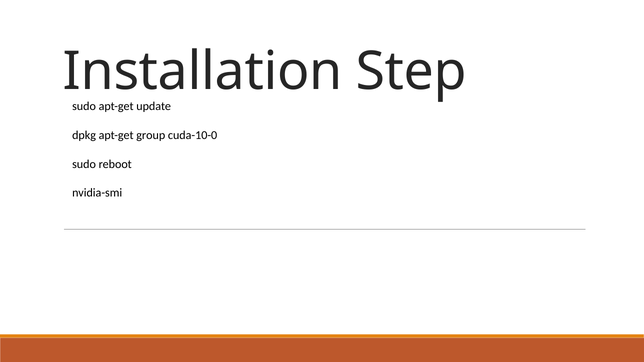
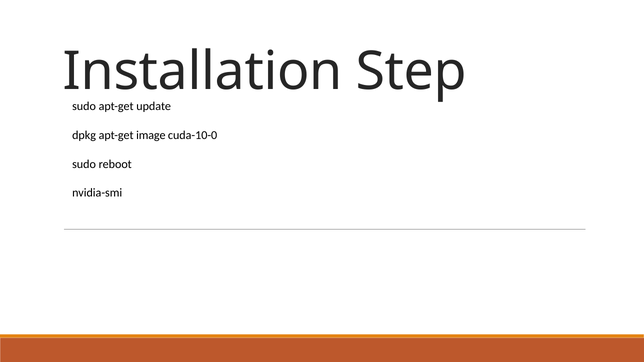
group: group -> image
